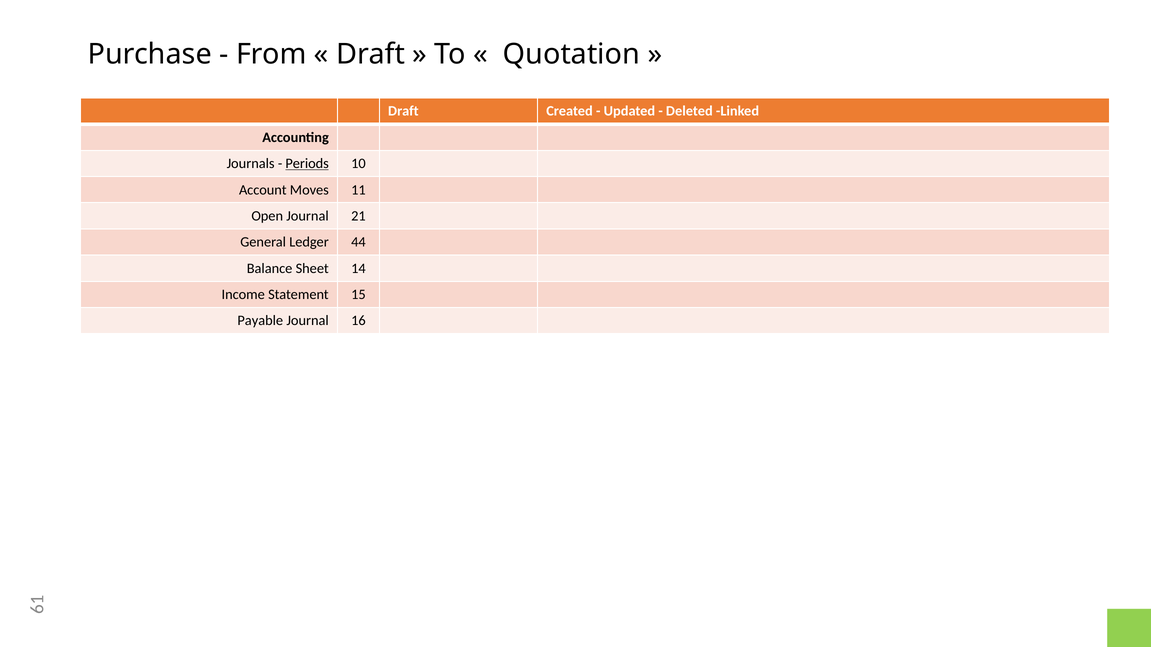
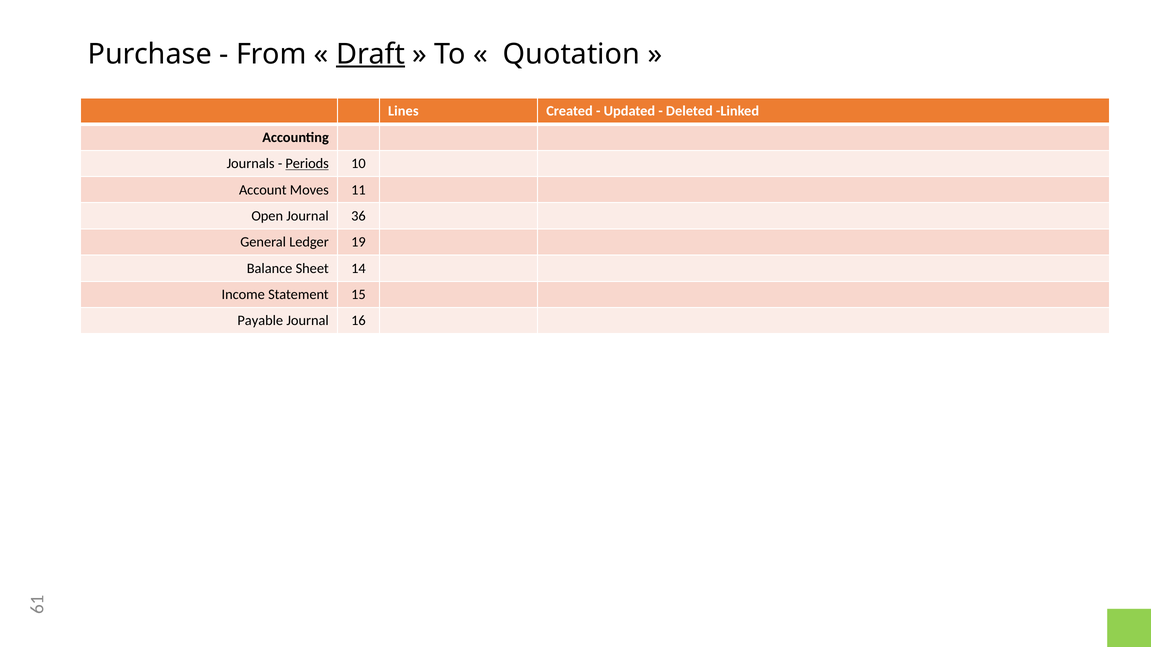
Draft at (371, 54) underline: none -> present
Draft at (403, 111): Draft -> Lines
21: 21 -> 36
44: 44 -> 19
